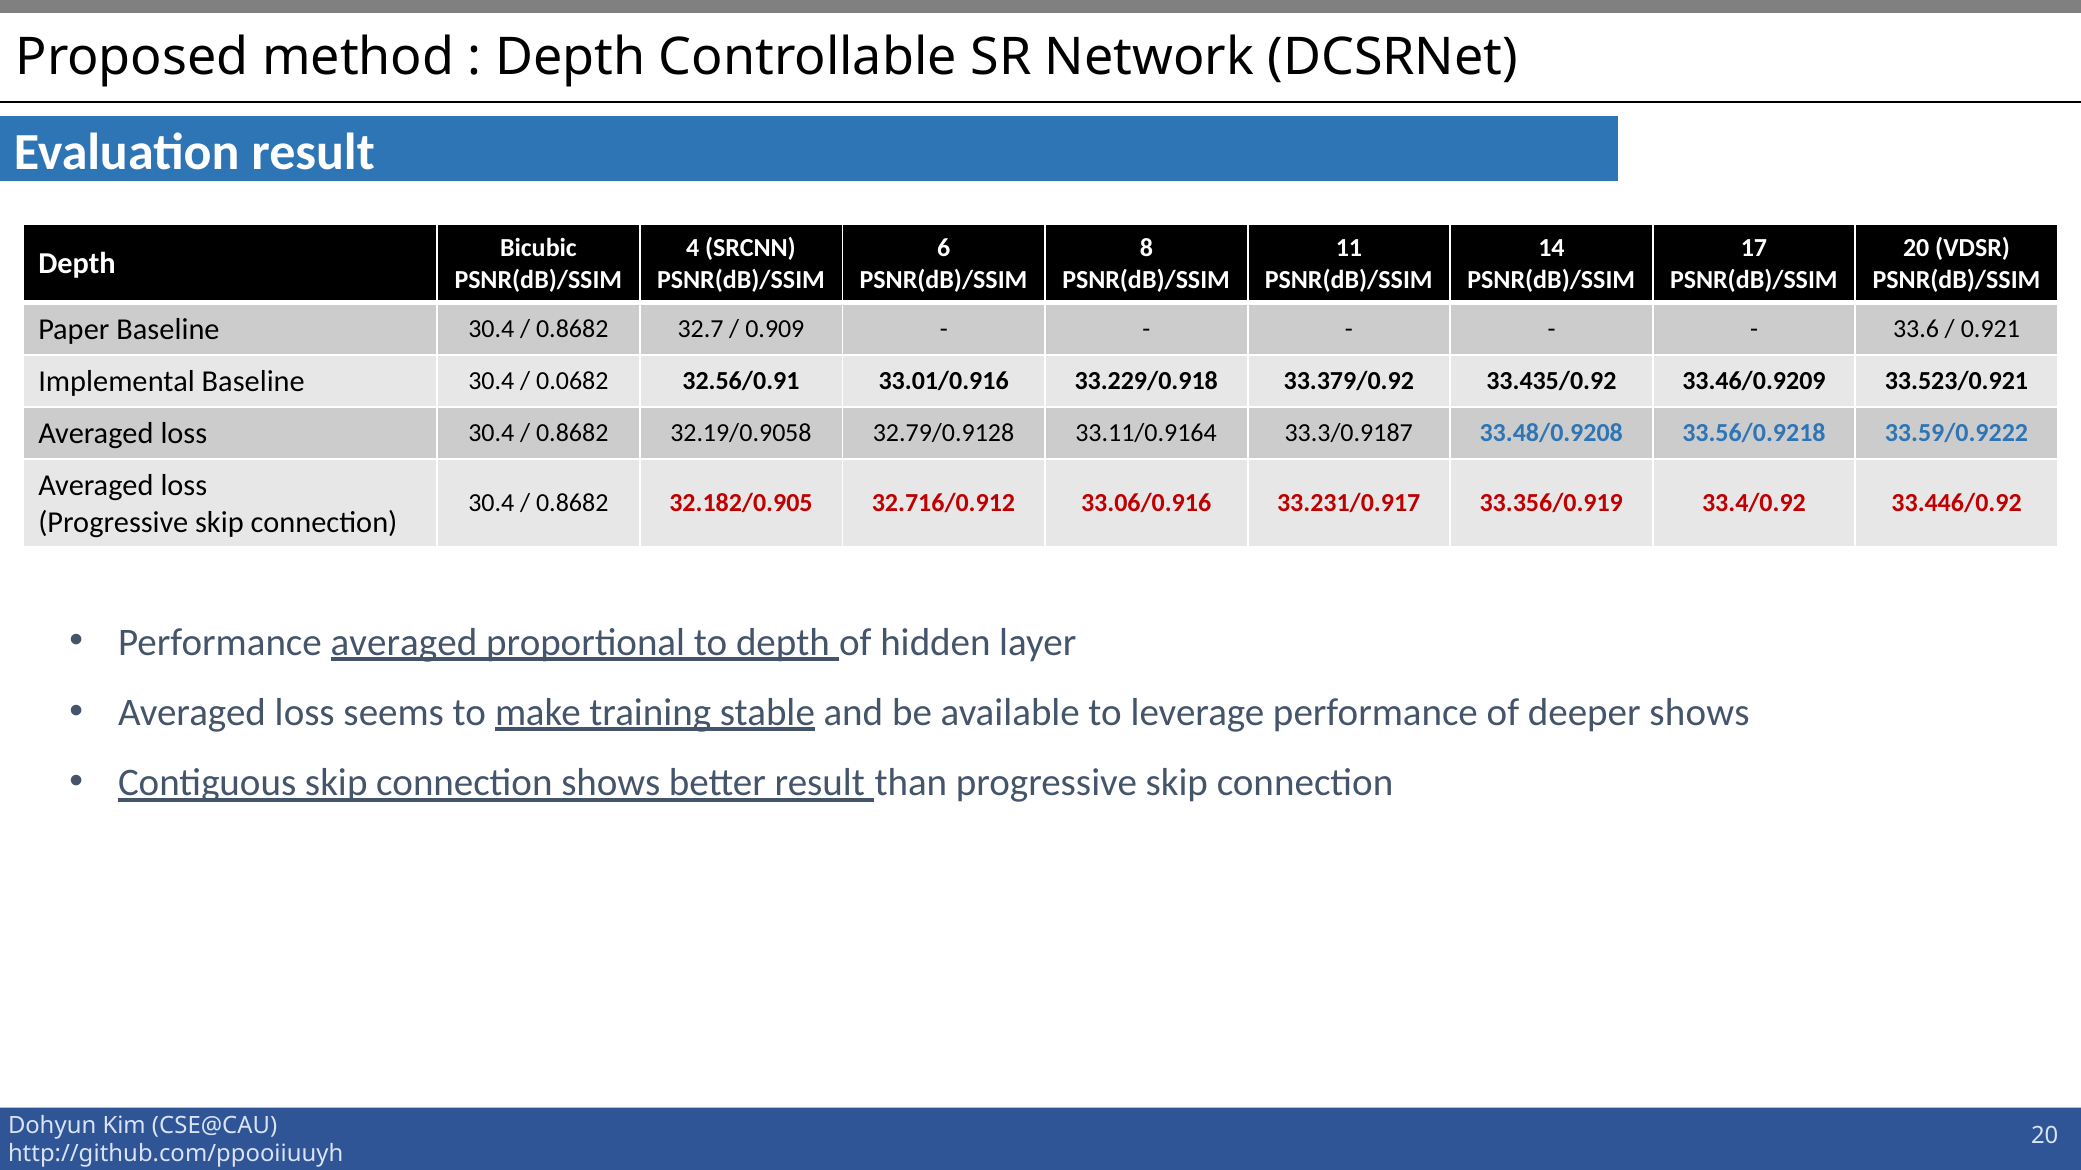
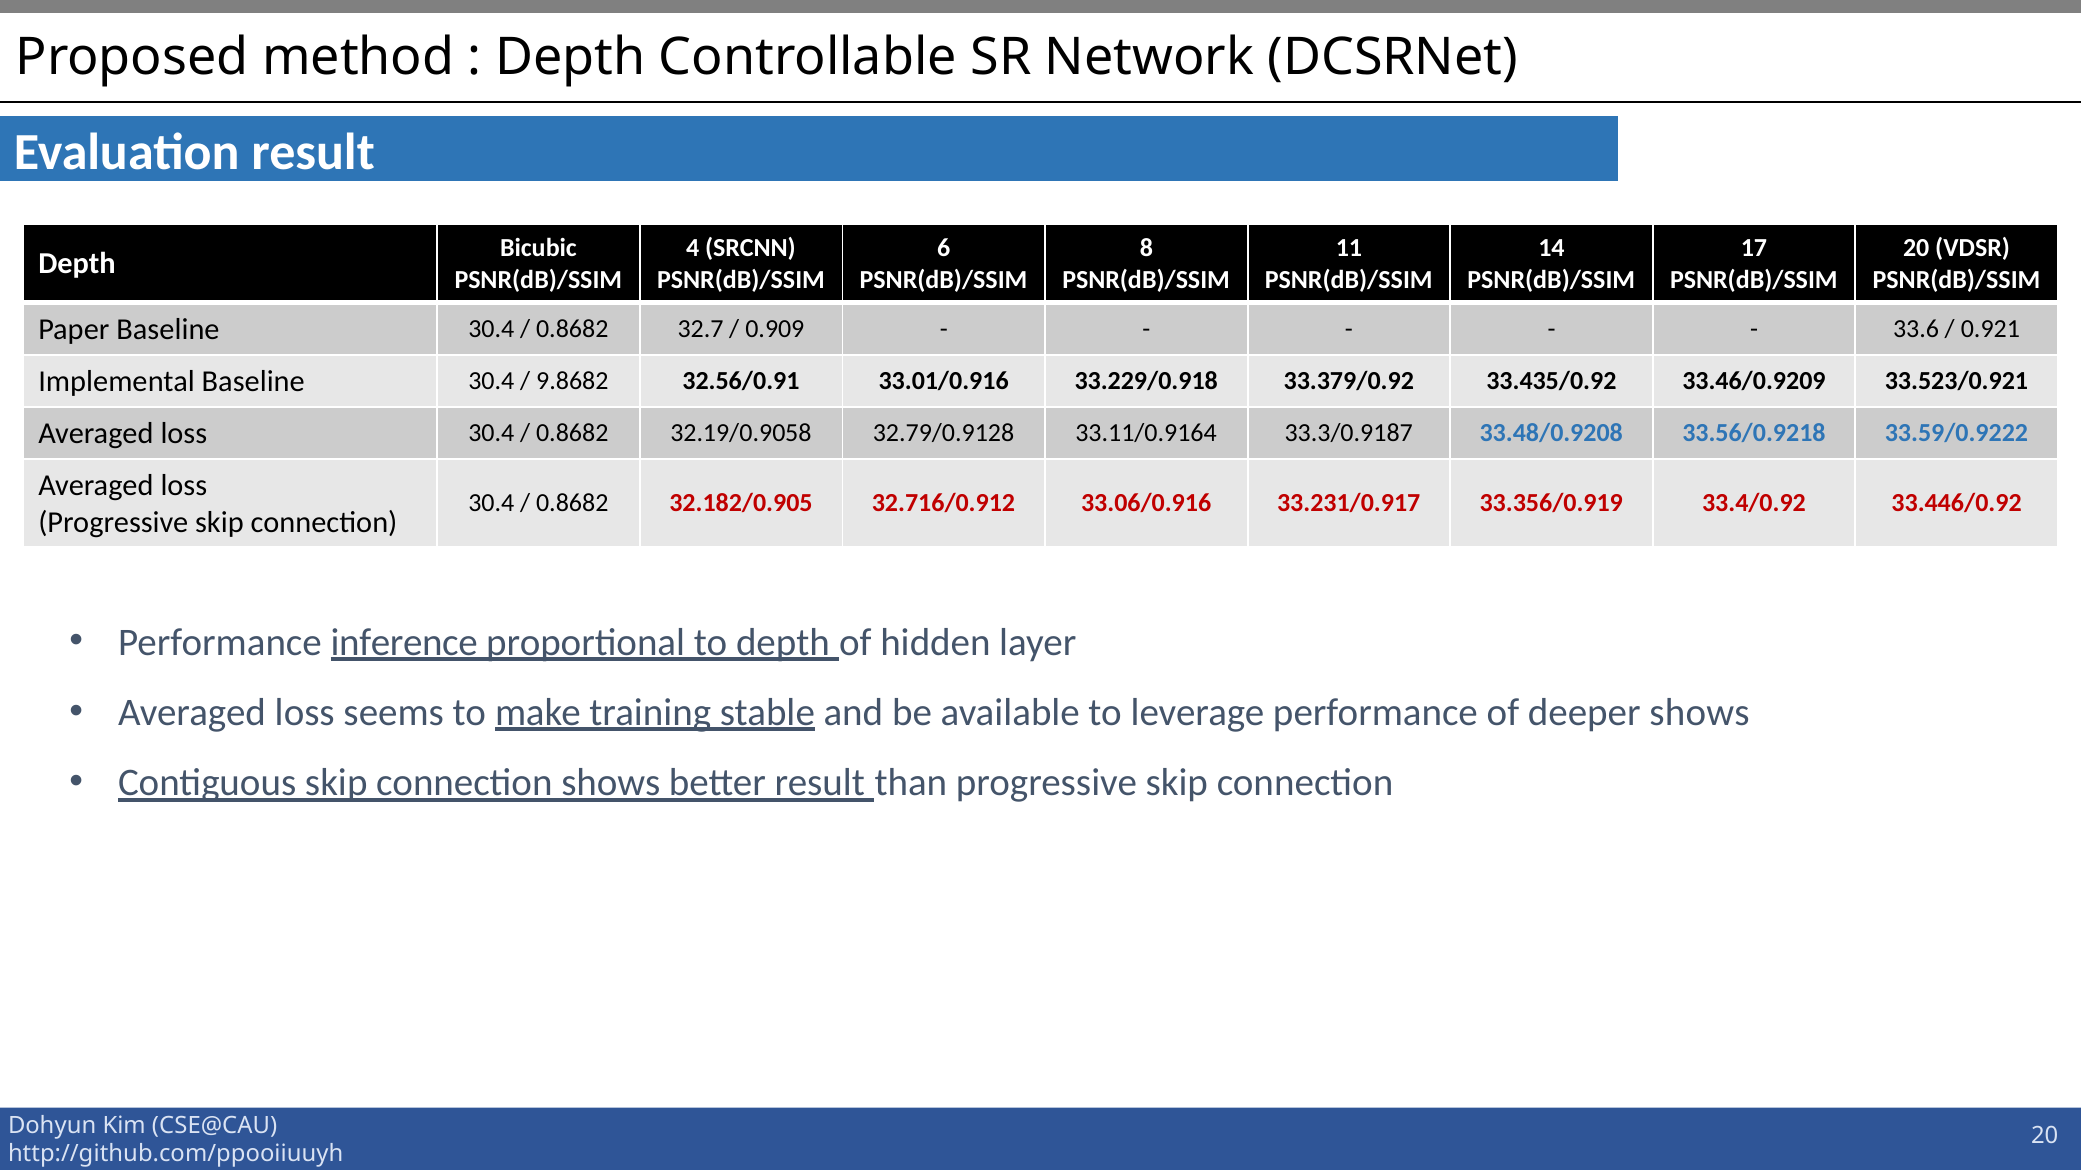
0.0682: 0.0682 -> 9.8682
Performance averaged: averaged -> inference
